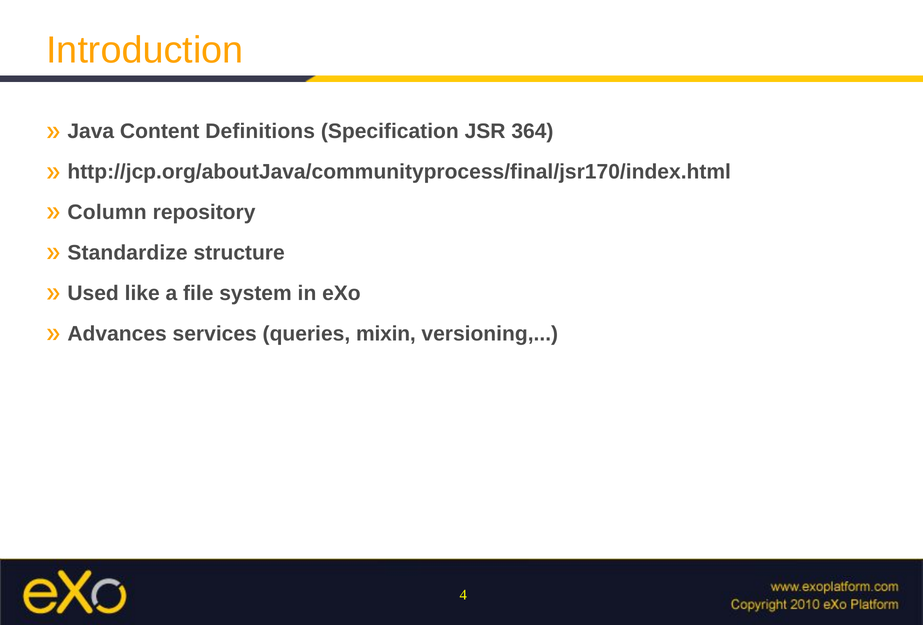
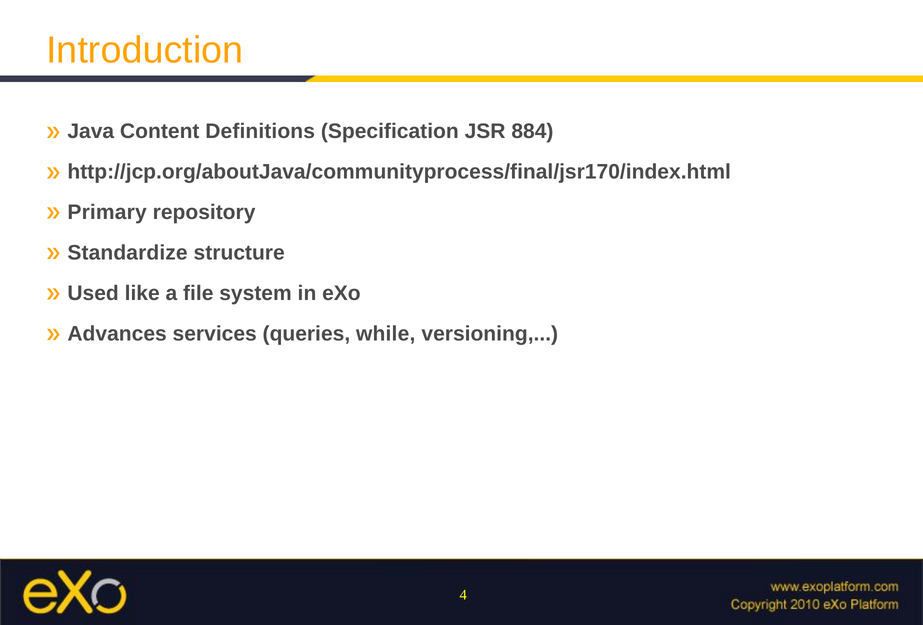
364: 364 -> 884
Column: Column -> Primary
mixin: mixin -> while
